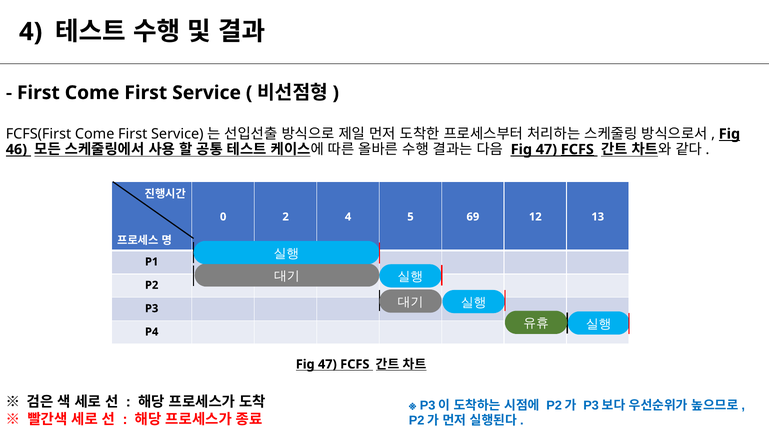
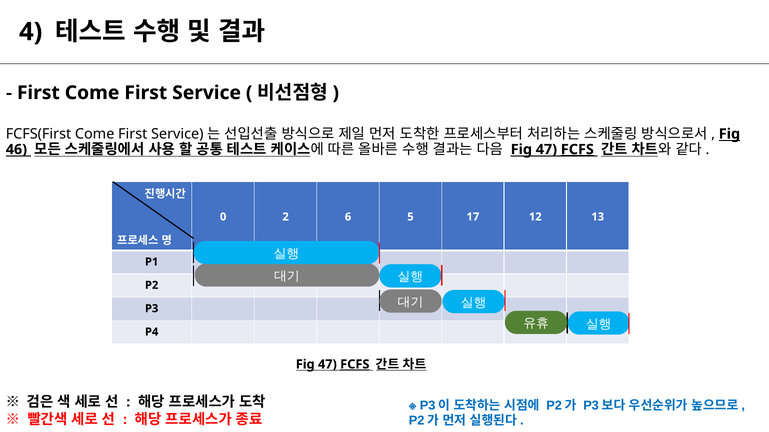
2 4: 4 -> 6
69: 69 -> 17
FCFS at (355, 365) underline: none -> present
